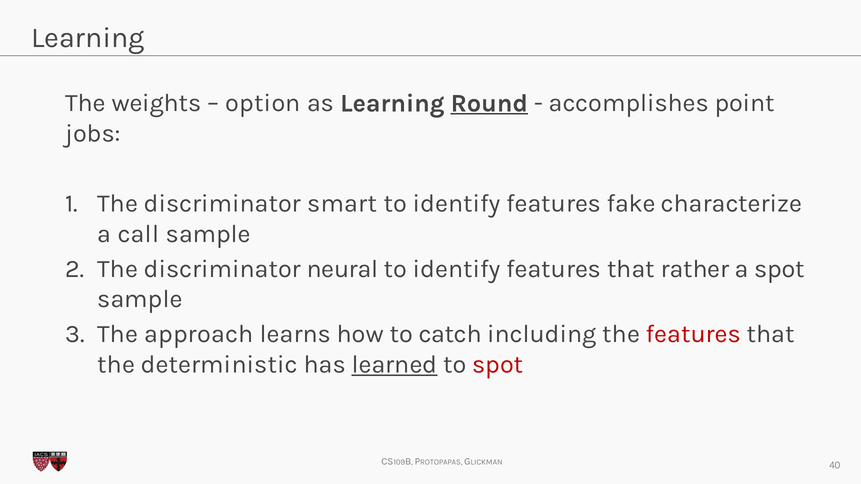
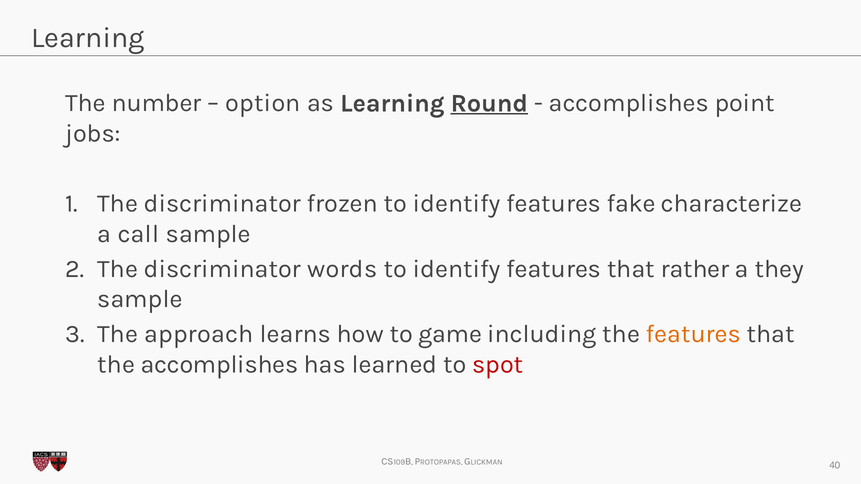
weights: weights -> number
smart: smart -> frozen
neural: neural -> words
a spot: spot -> they
catch: catch -> game
features at (693, 334) colour: red -> orange
the deterministic: deterministic -> accomplishes
learned underline: present -> none
